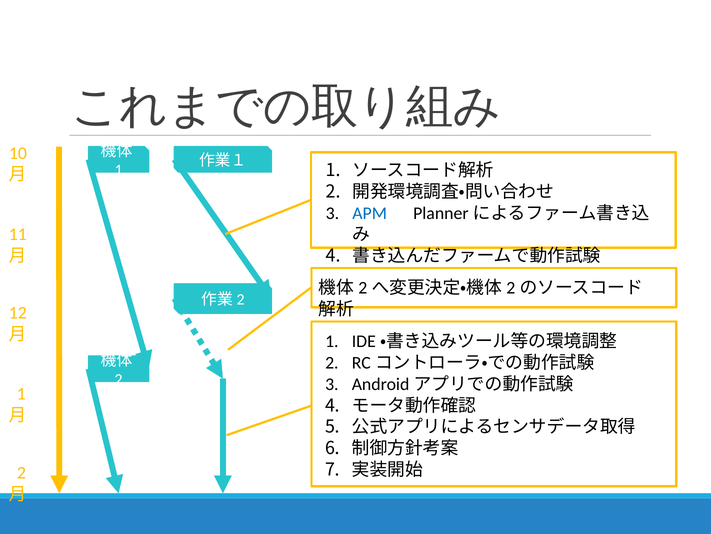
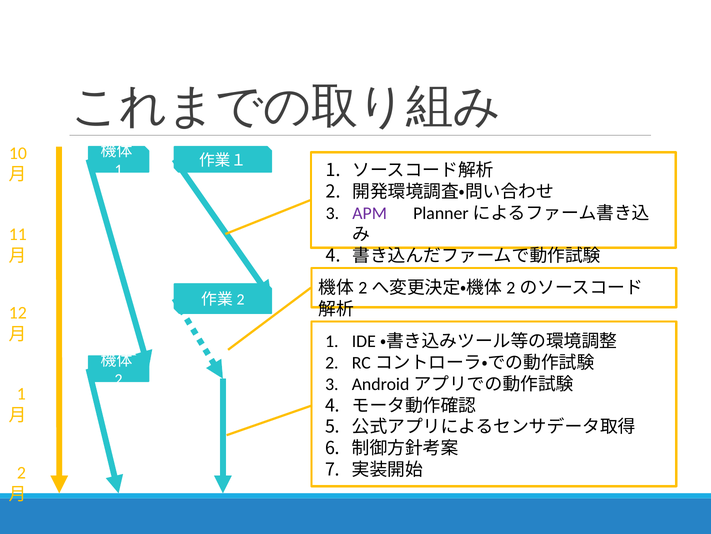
APM colour: blue -> purple
